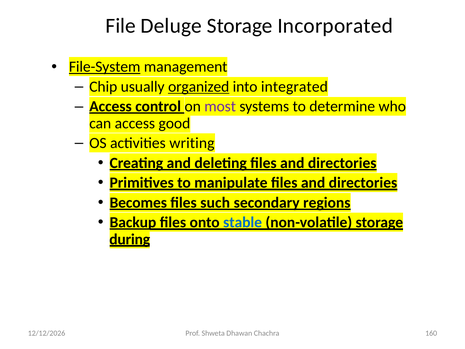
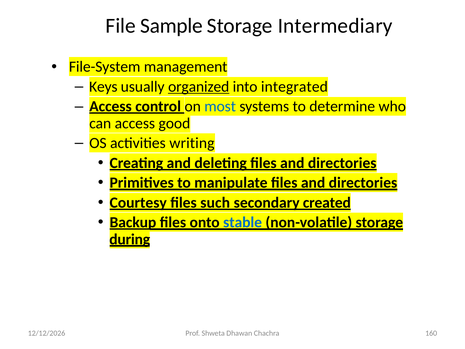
Deluge: Deluge -> Sample
Incorporated: Incorporated -> Intermediary
File-System underline: present -> none
Chip: Chip -> Keys
most colour: purple -> blue
Becomes: Becomes -> Courtesy
regions: regions -> created
